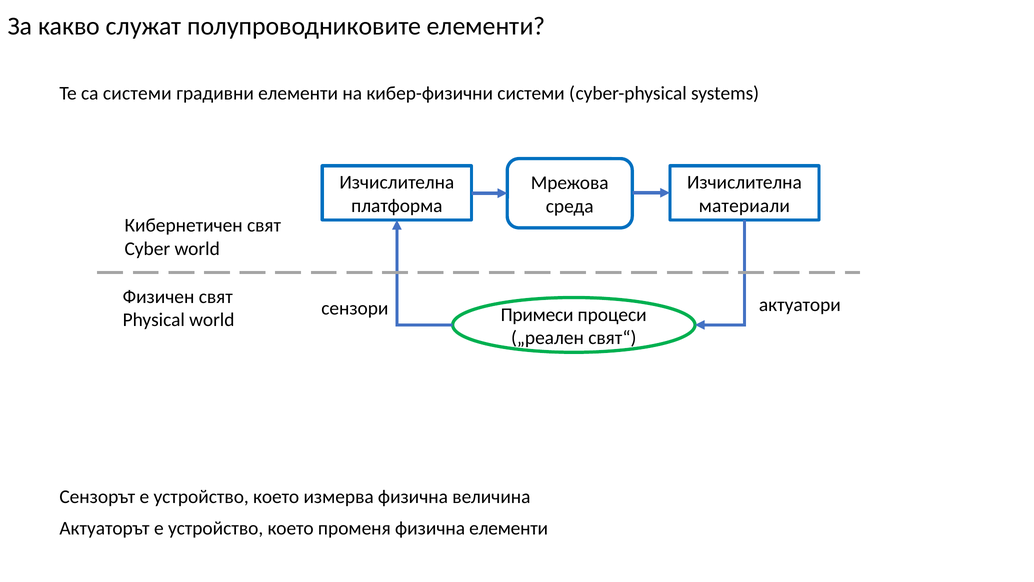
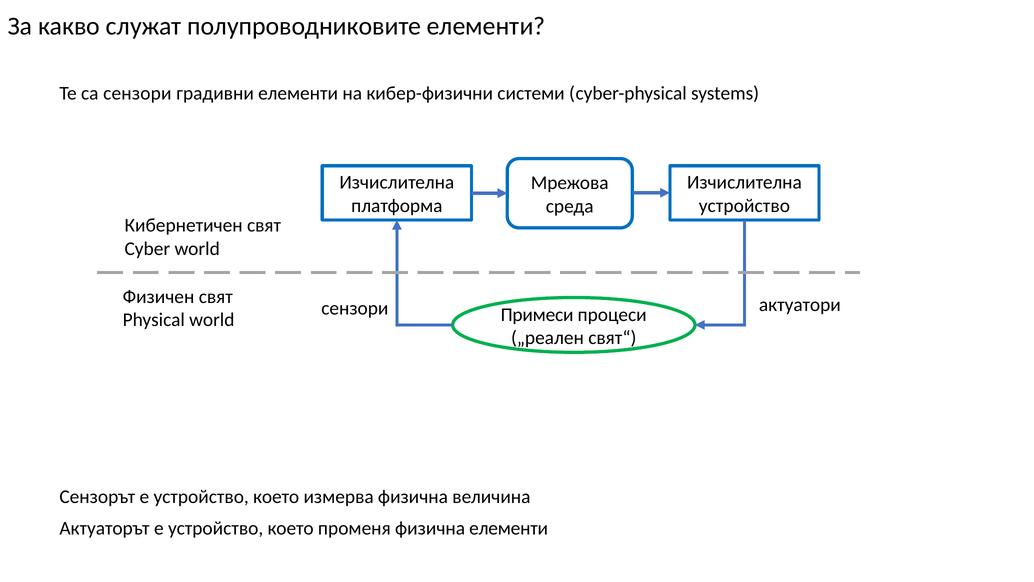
са системи: системи -> сензори
материали at (744, 206): материали -> устройство
